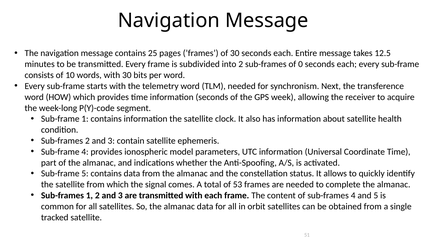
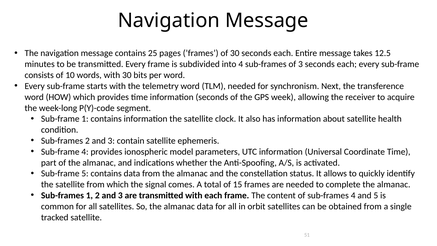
into 2: 2 -> 4
of 0: 0 -> 3
53: 53 -> 15
